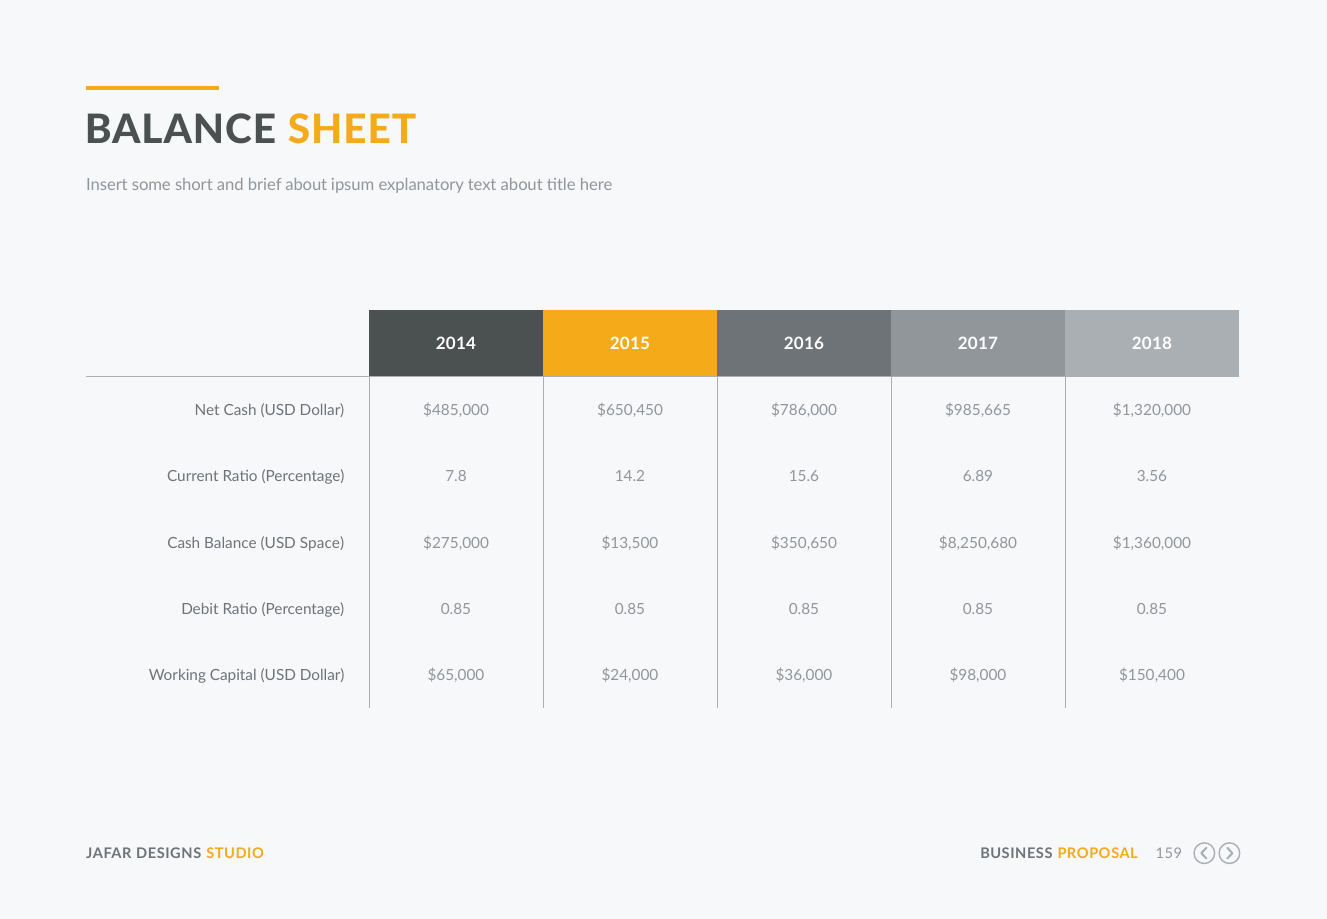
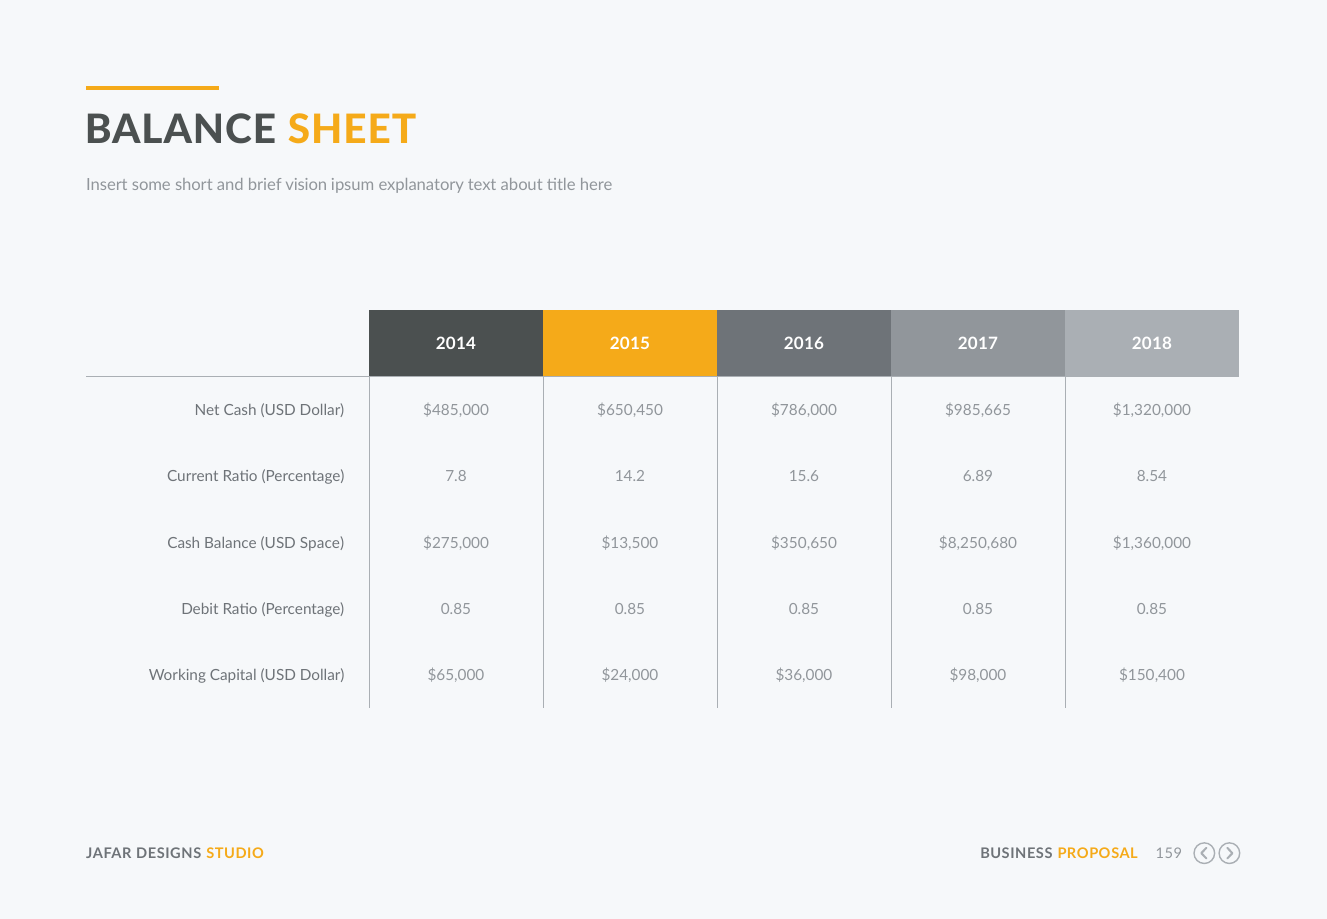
brief about: about -> vision
3.56: 3.56 -> 8.54
